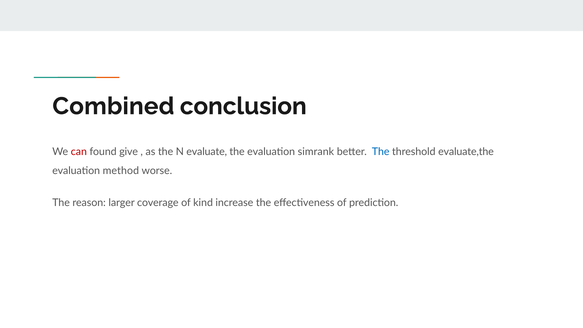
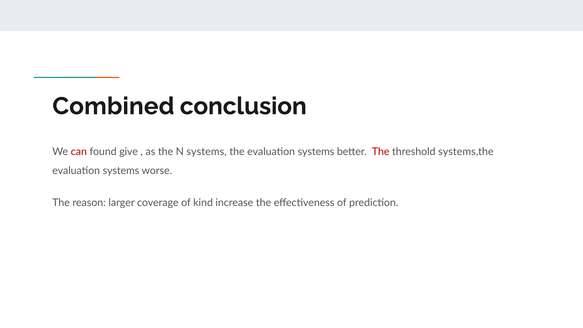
N evaluate: evaluate -> systems
the evaluation simrank: simrank -> systems
The at (381, 152) colour: blue -> red
evaluate,the: evaluate,the -> systems,the
method at (121, 171): method -> systems
